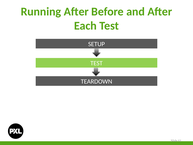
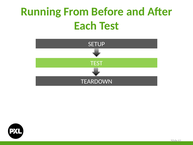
Running After: After -> From
